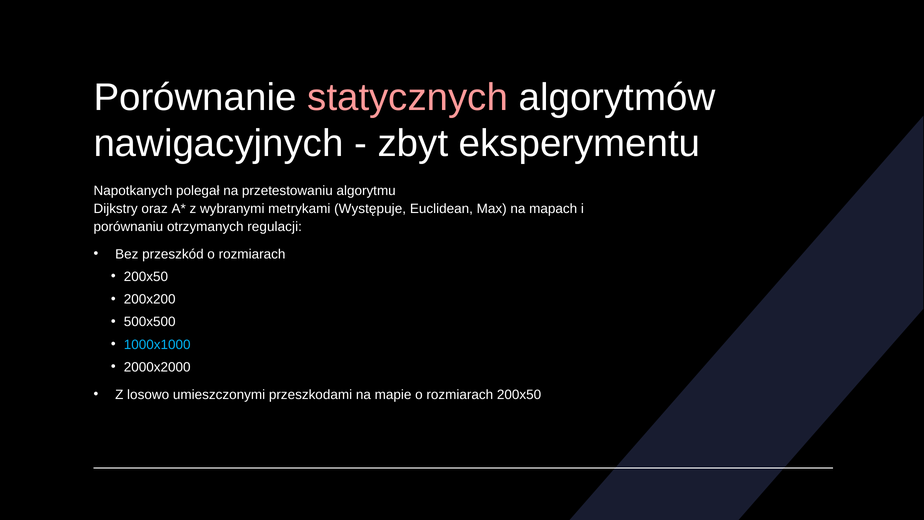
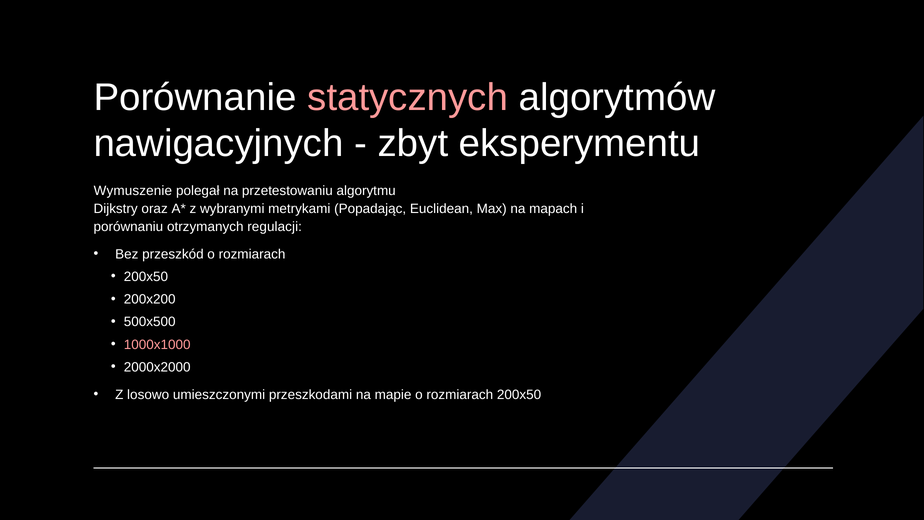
Napotkanych: Napotkanych -> Wymuszenie
Występuje: Występuje -> Popadając
1000x1000 colour: light blue -> pink
